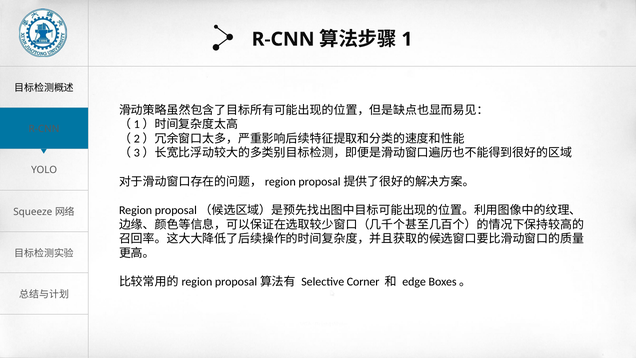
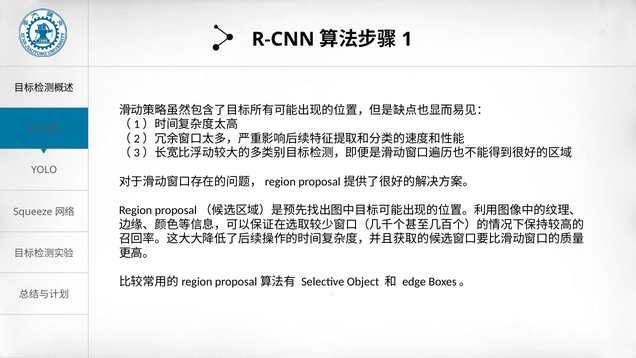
Corner: Corner -> Object
